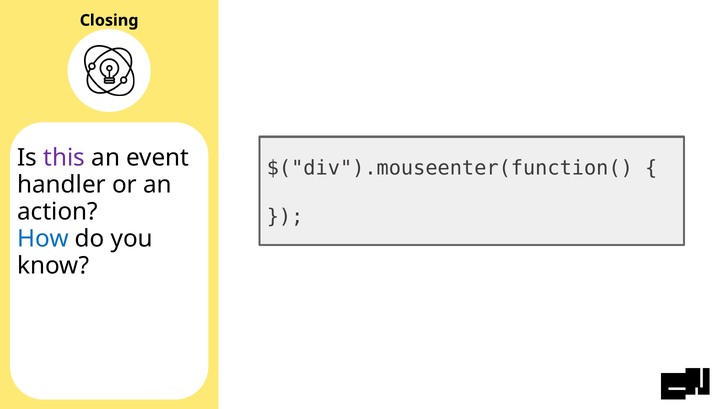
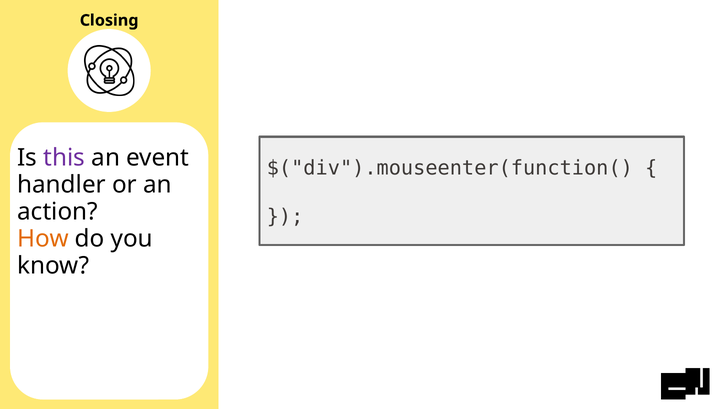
How colour: blue -> orange
